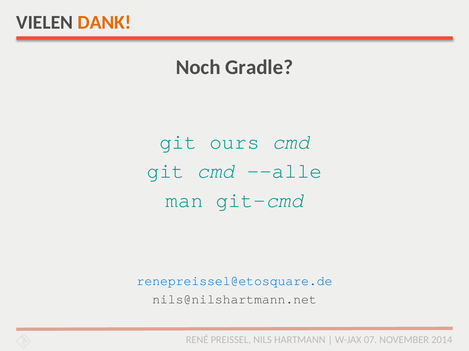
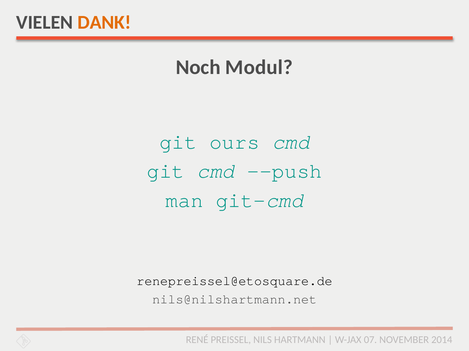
Gradle: Gradle -> Modul
--alle: --alle -> --push
renepreissel@etosquare.de colour: blue -> black
